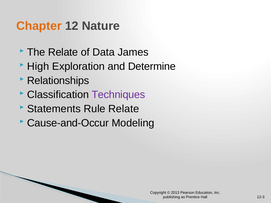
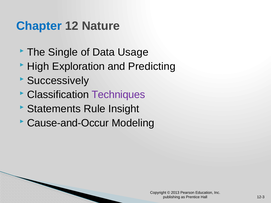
Chapter colour: orange -> blue
The Relate: Relate -> Single
James: James -> Usage
Determine: Determine -> Predicting
Relationships: Relationships -> Successively
Rule Relate: Relate -> Insight
